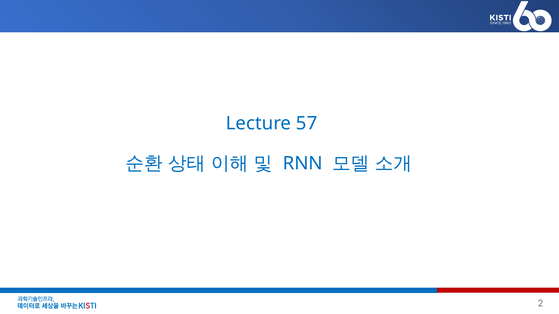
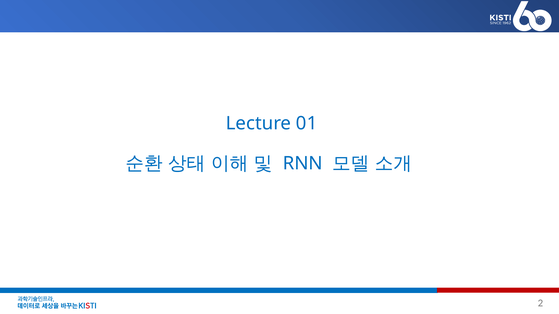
57: 57 -> 01
